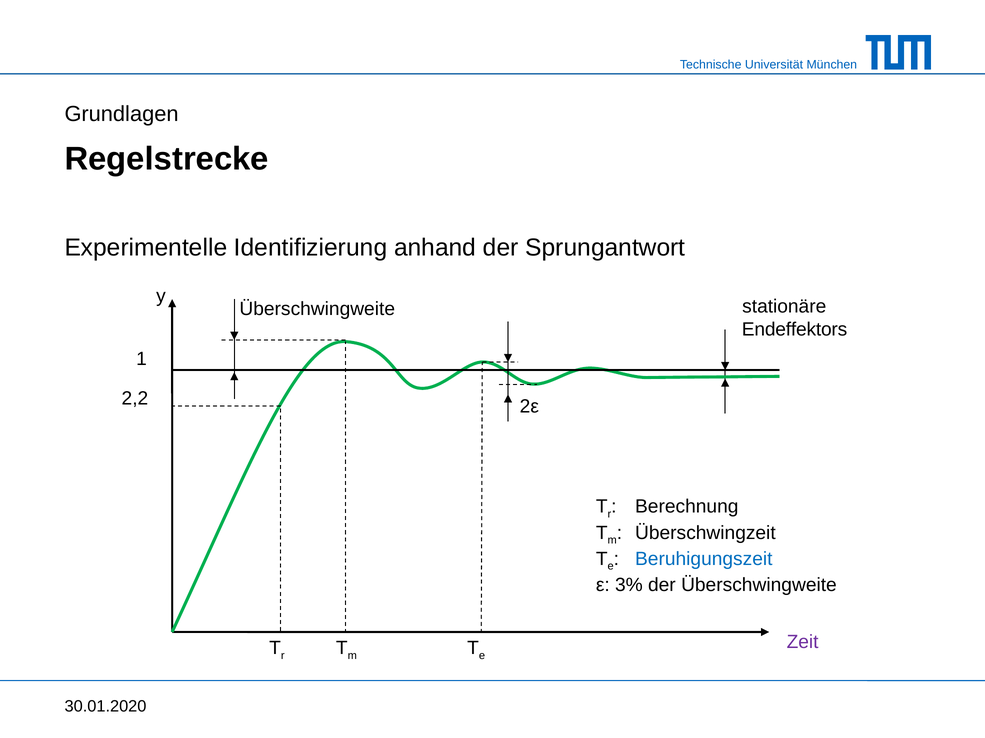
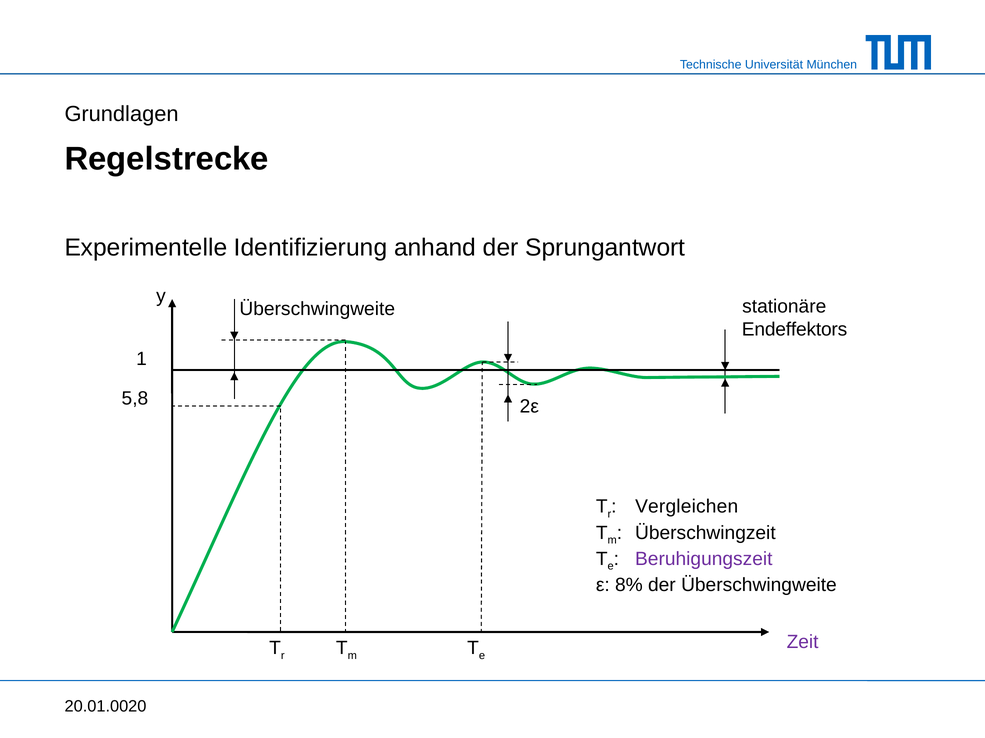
2,2: 2,2 -> 5,8
Berechnung: Berechnung -> Vergleichen
Beruhigungszeit colour: blue -> purple
3%: 3% -> 8%
30.01.2020: 30.01.2020 -> 20.01.0020
